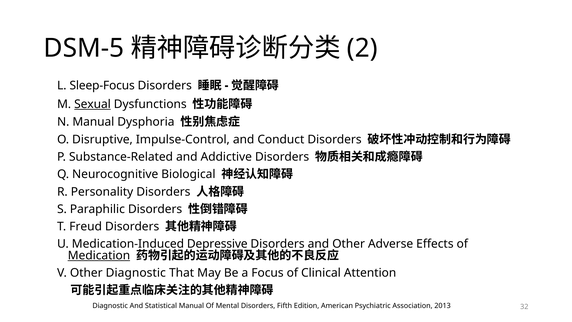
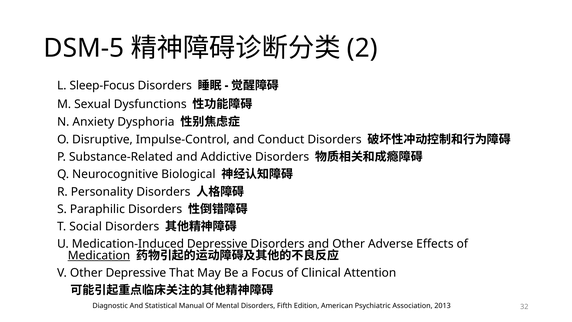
Sexual underline: present -> none
N Manual: Manual -> Anxiety
Freud: Freud -> Social
Other Diagnostic: Diagnostic -> Depressive
